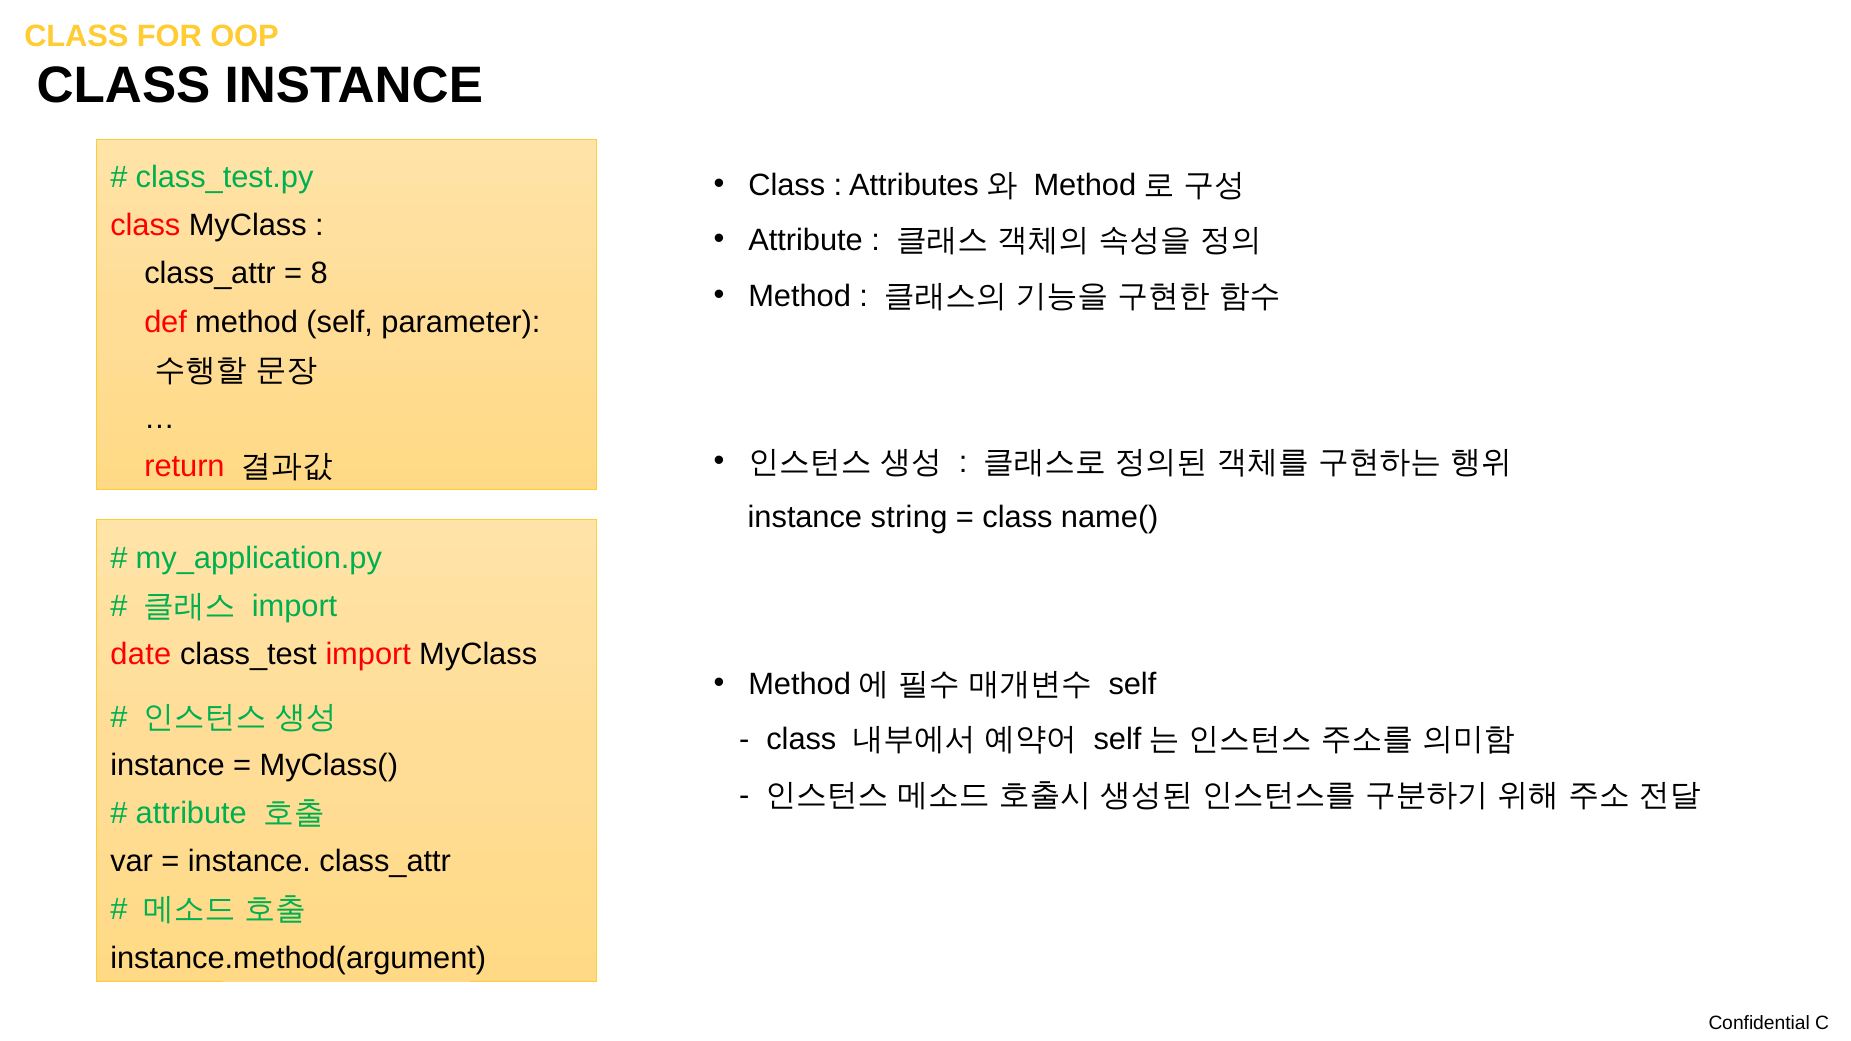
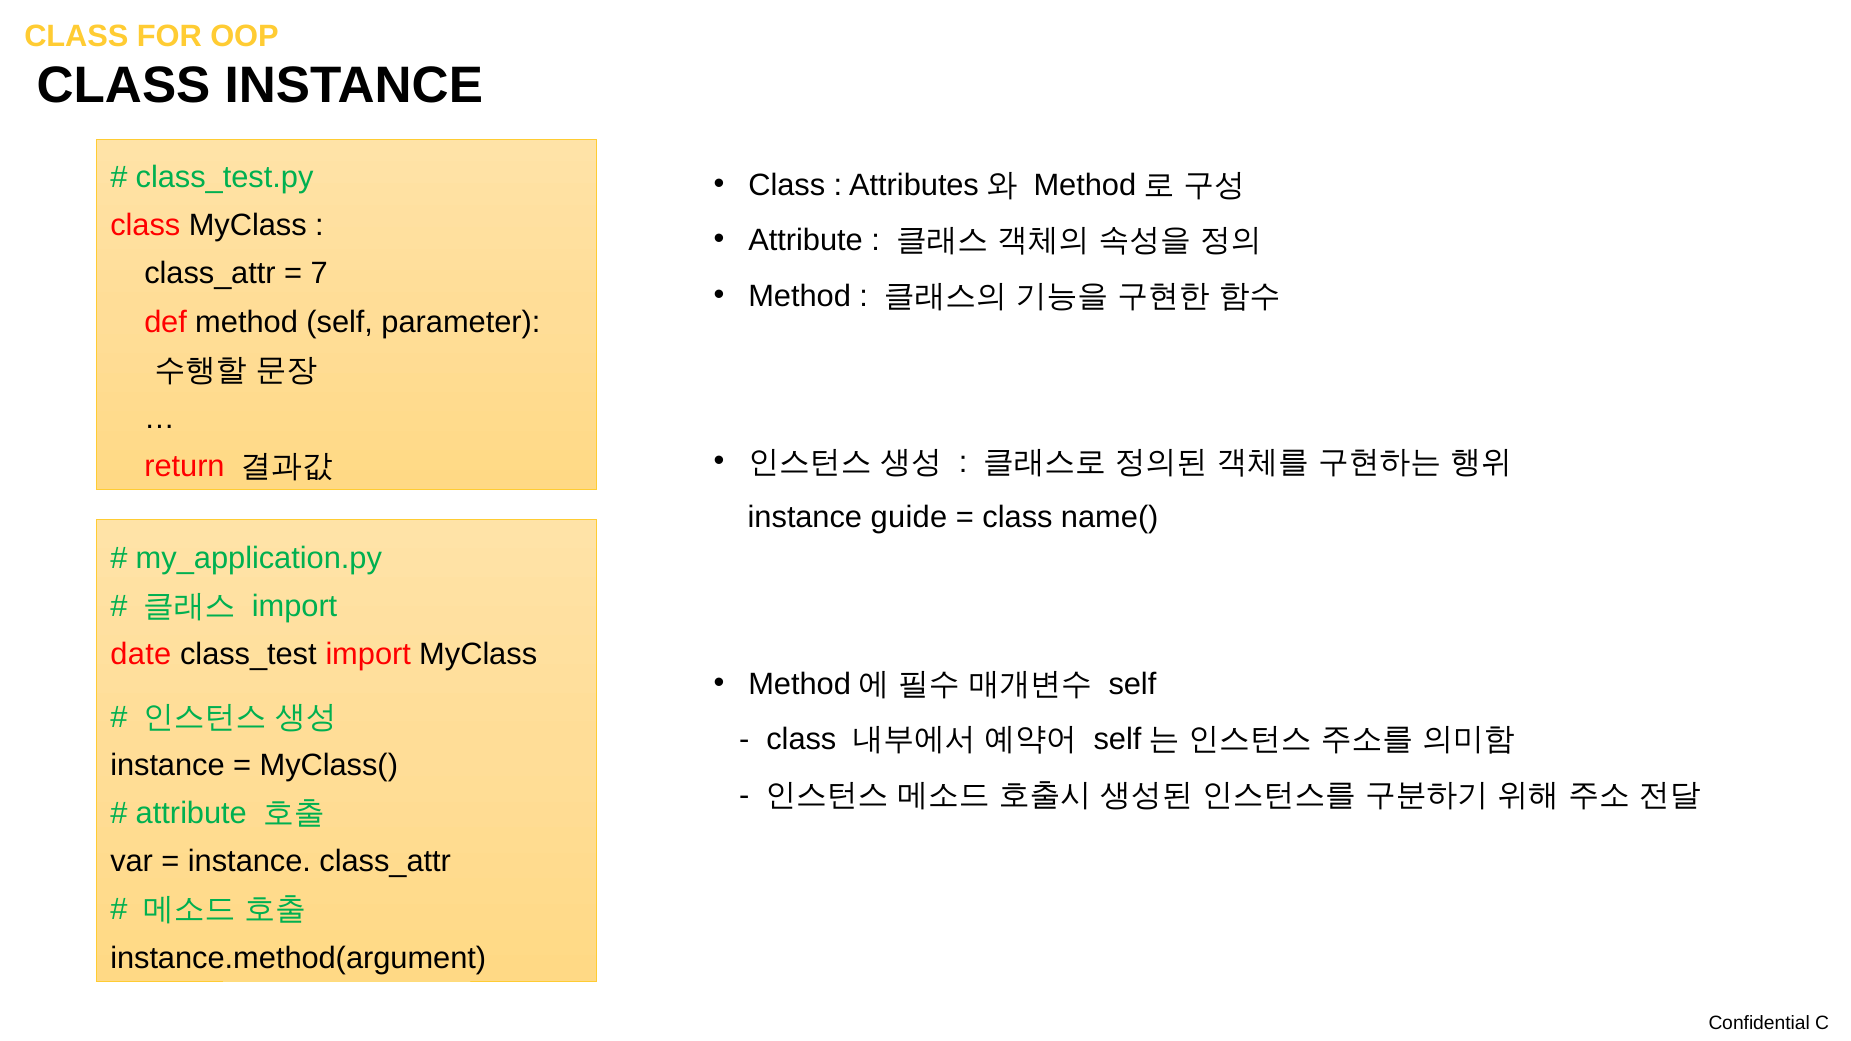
8: 8 -> 7
string: string -> guide
